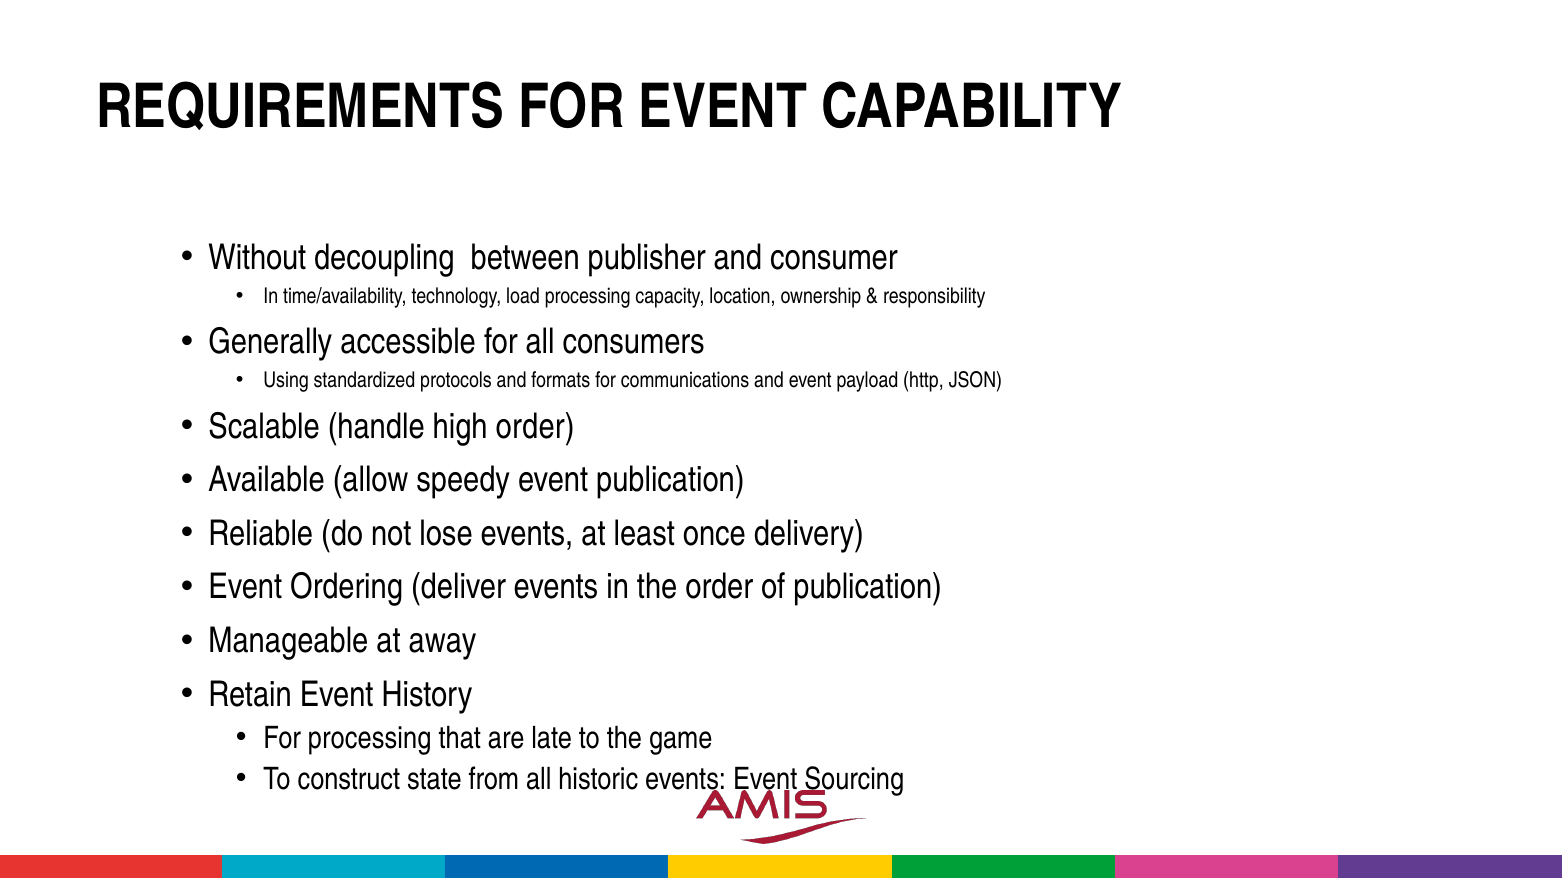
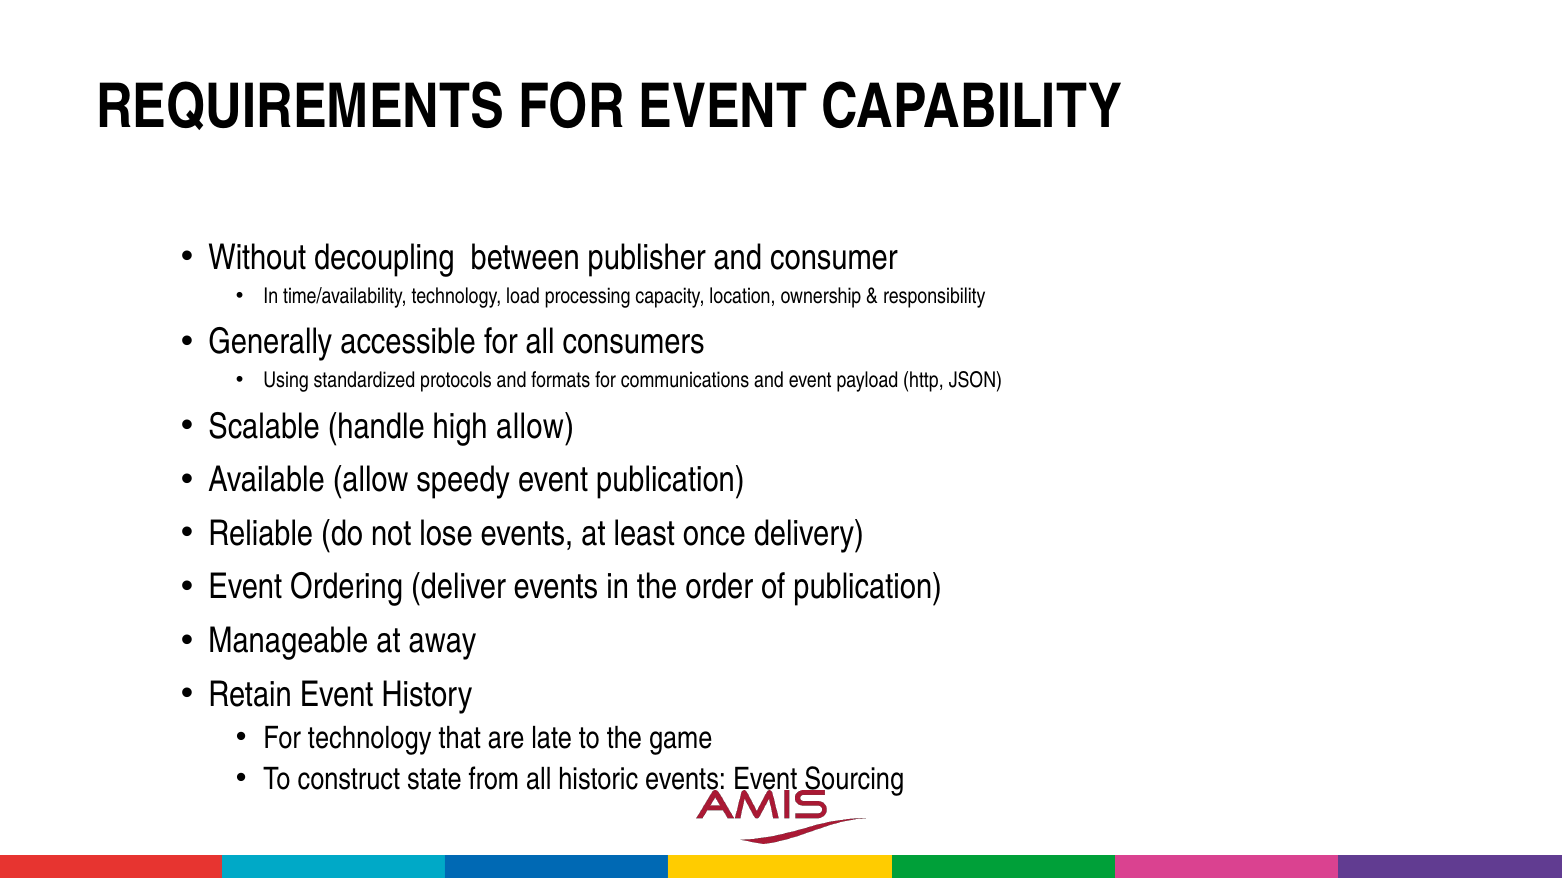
high order: order -> allow
For processing: processing -> technology
